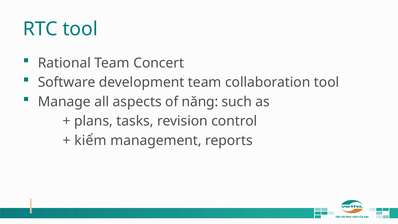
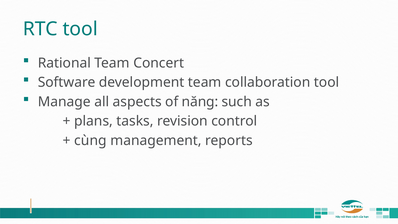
kiểm: kiểm -> cùng
